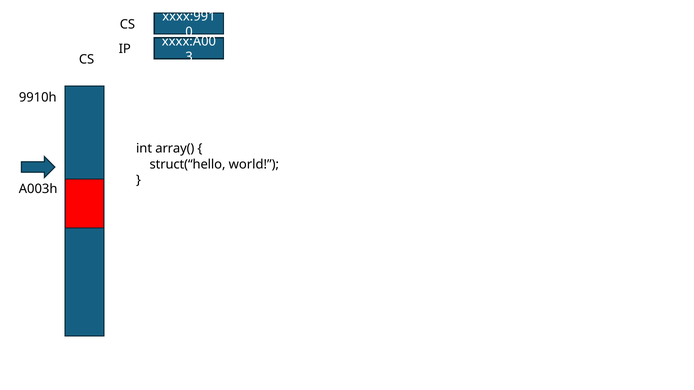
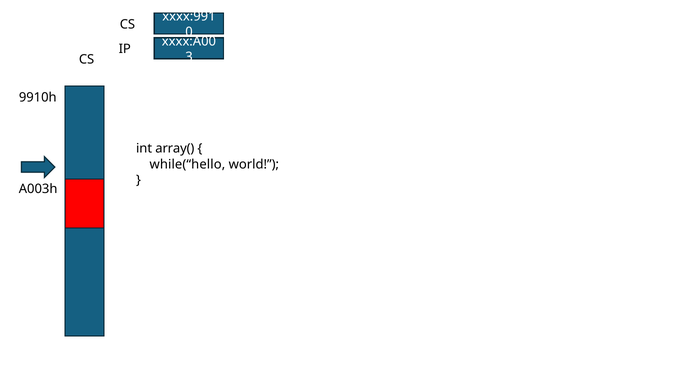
struct(“hello: struct(“hello -> while(“hello
